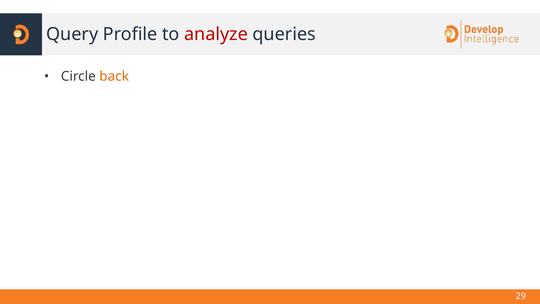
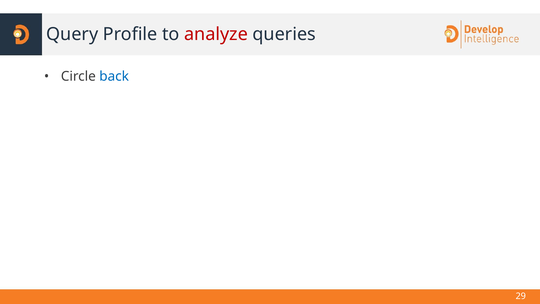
back colour: orange -> blue
